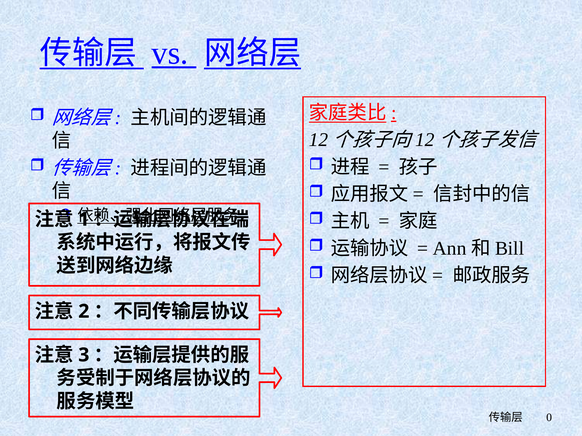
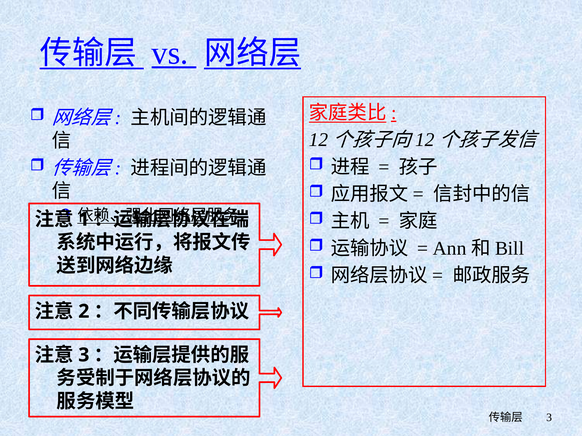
0 at (549, 418): 0 -> 3
